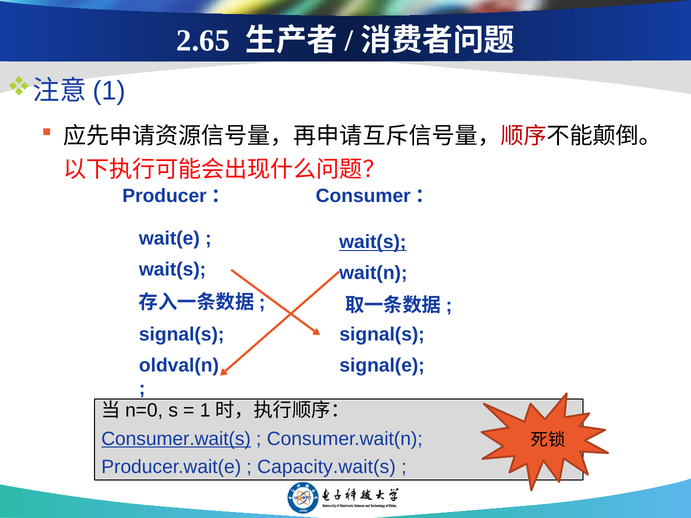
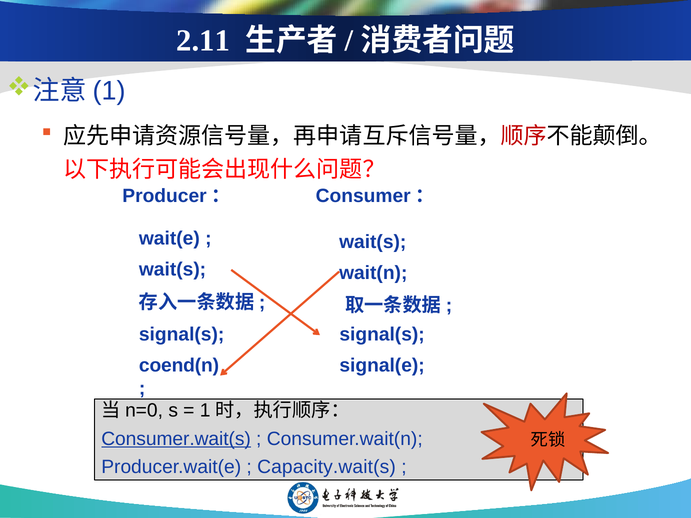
2.65: 2.65 -> 2.11
wait(s at (373, 242) underline: present -> none
oldval(n: oldval(n -> coend(n
